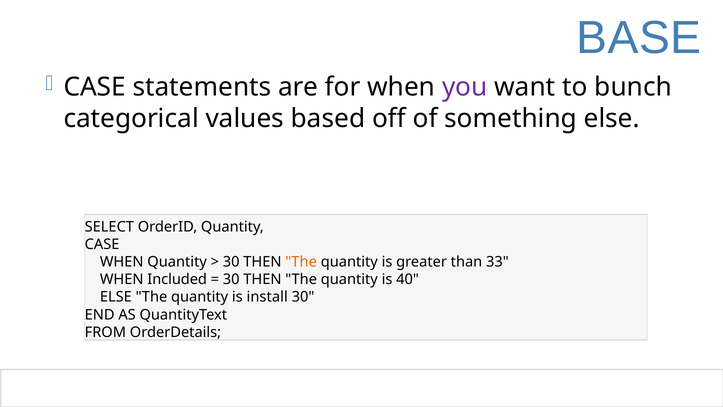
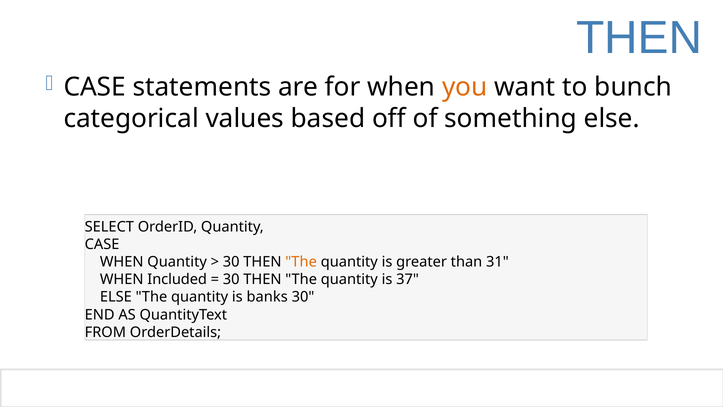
BASE at (639, 38): BASE -> THEN
you colour: purple -> orange
33: 33 -> 31
40: 40 -> 37
install: install -> banks
